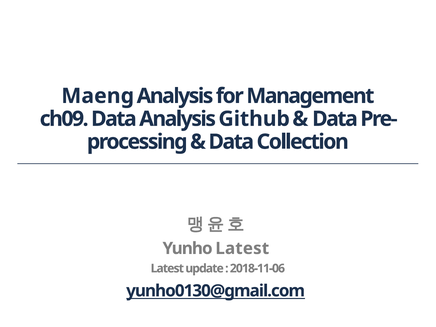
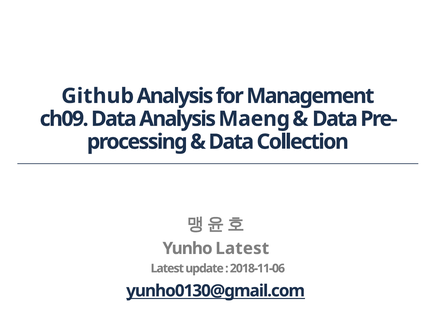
Maeng: Maeng -> Github
Github: Github -> Maeng
